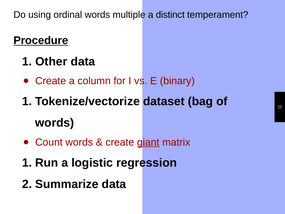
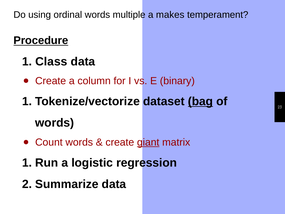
distinct: distinct -> makes
Other: Other -> Class
bag underline: none -> present
